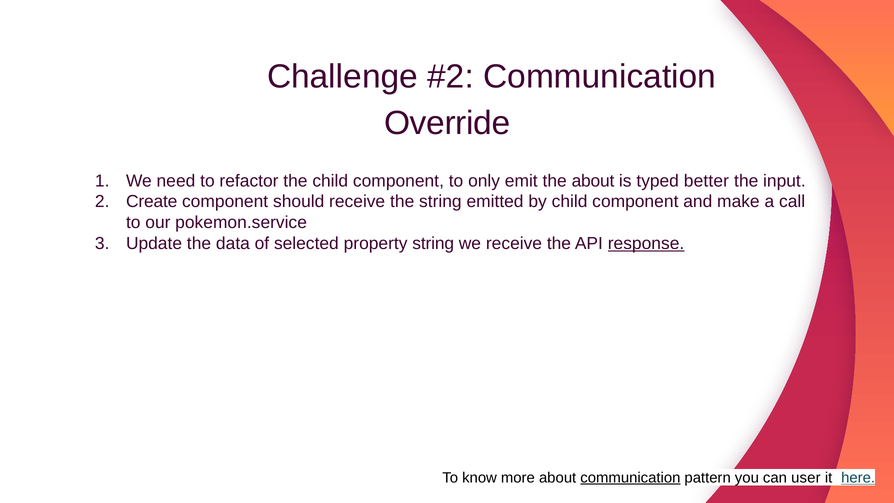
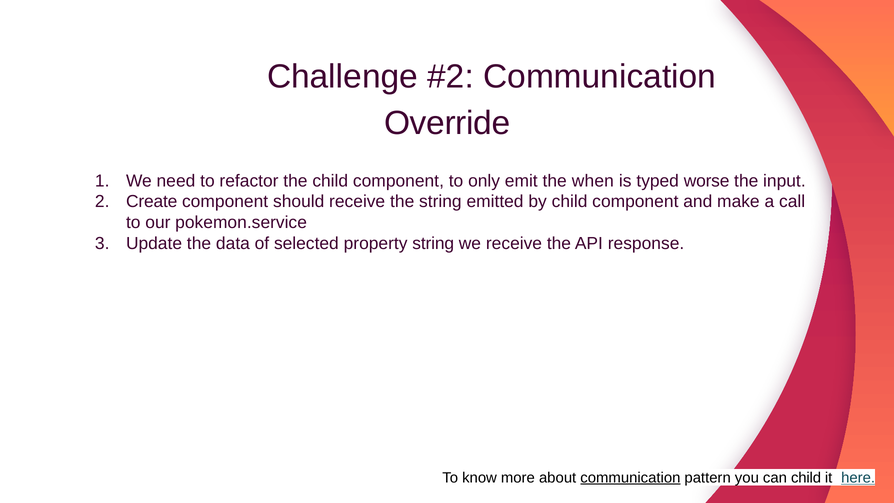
the about: about -> when
better: better -> worse
response underline: present -> none
can user: user -> child
